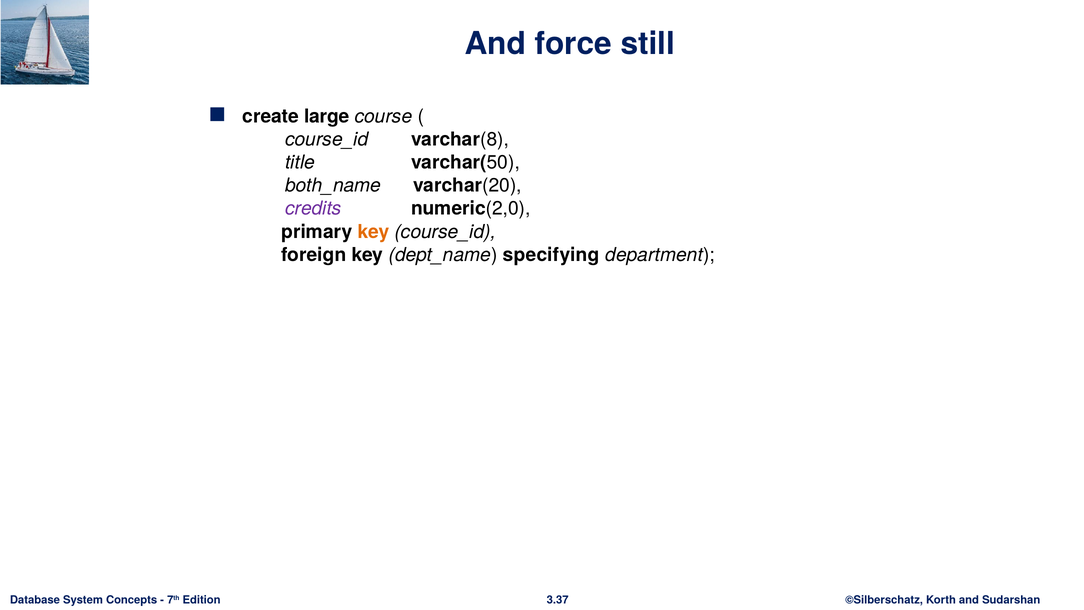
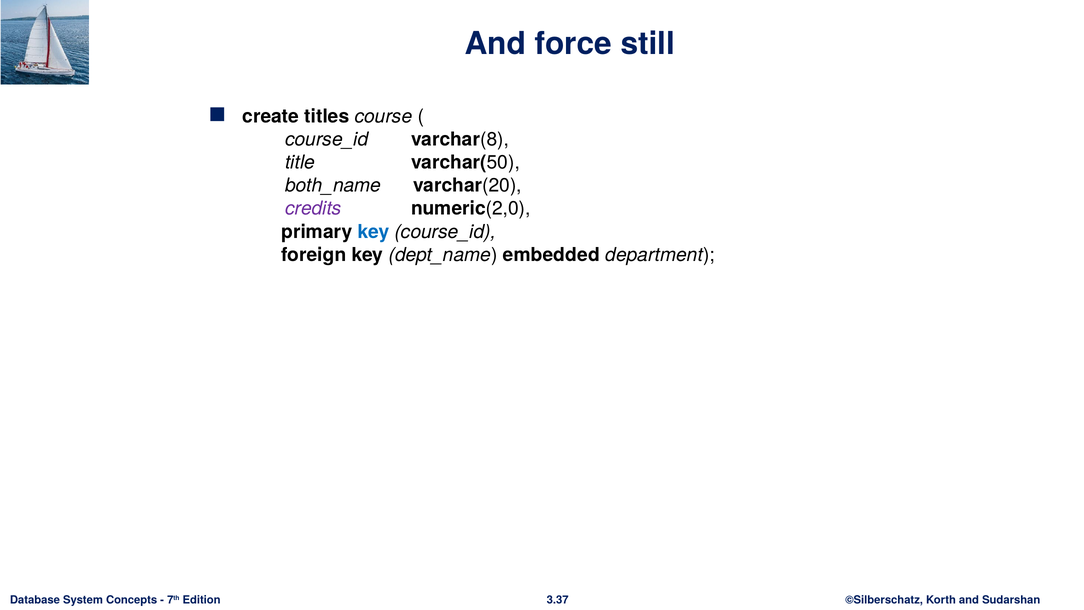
large: large -> titles
key at (374, 232) colour: orange -> blue
specifying: specifying -> embedded
